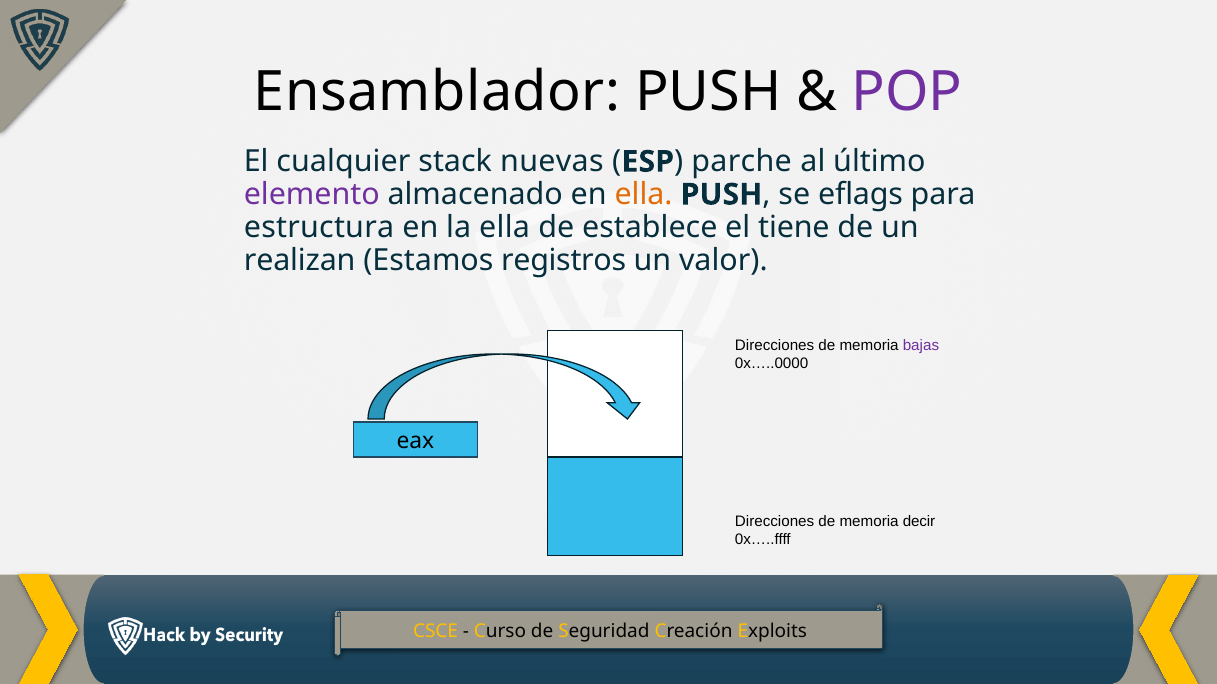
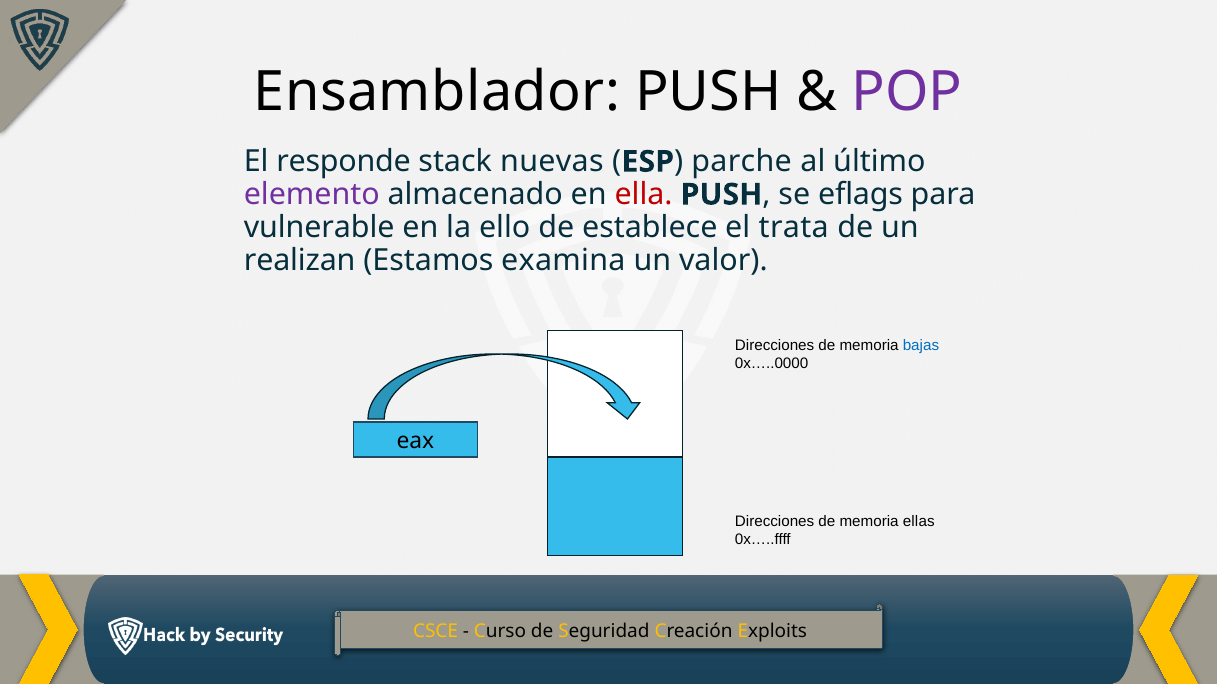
cualquier: cualquier -> responde
ella at (644, 195) colour: orange -> red
estructura: estructura -> vulnerable
la ella: ella -> ello
tiene: tiene -> trata
registros: registros -> examina
bajas colour: purple -> blue
decir: decir -> ellas
